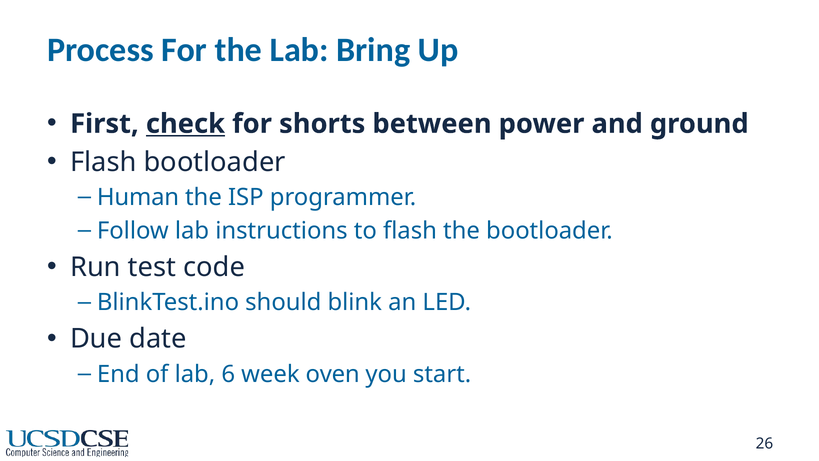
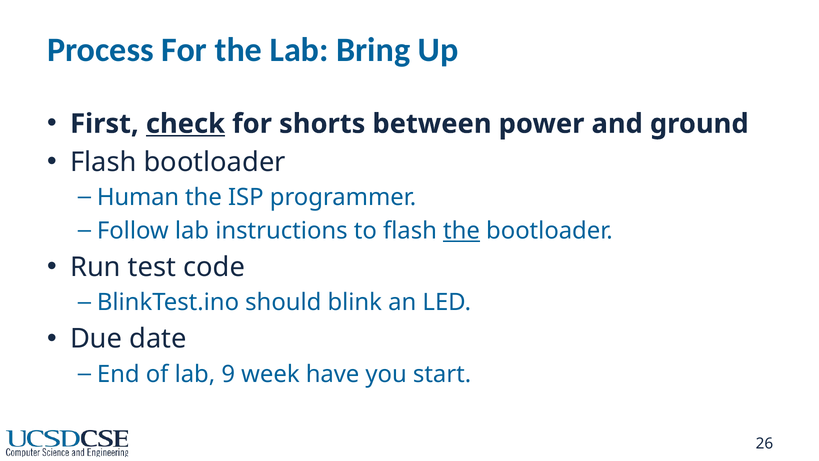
the at (462, 231) underline: none -> present
6: 6 -> 9
oven: oven -> have
